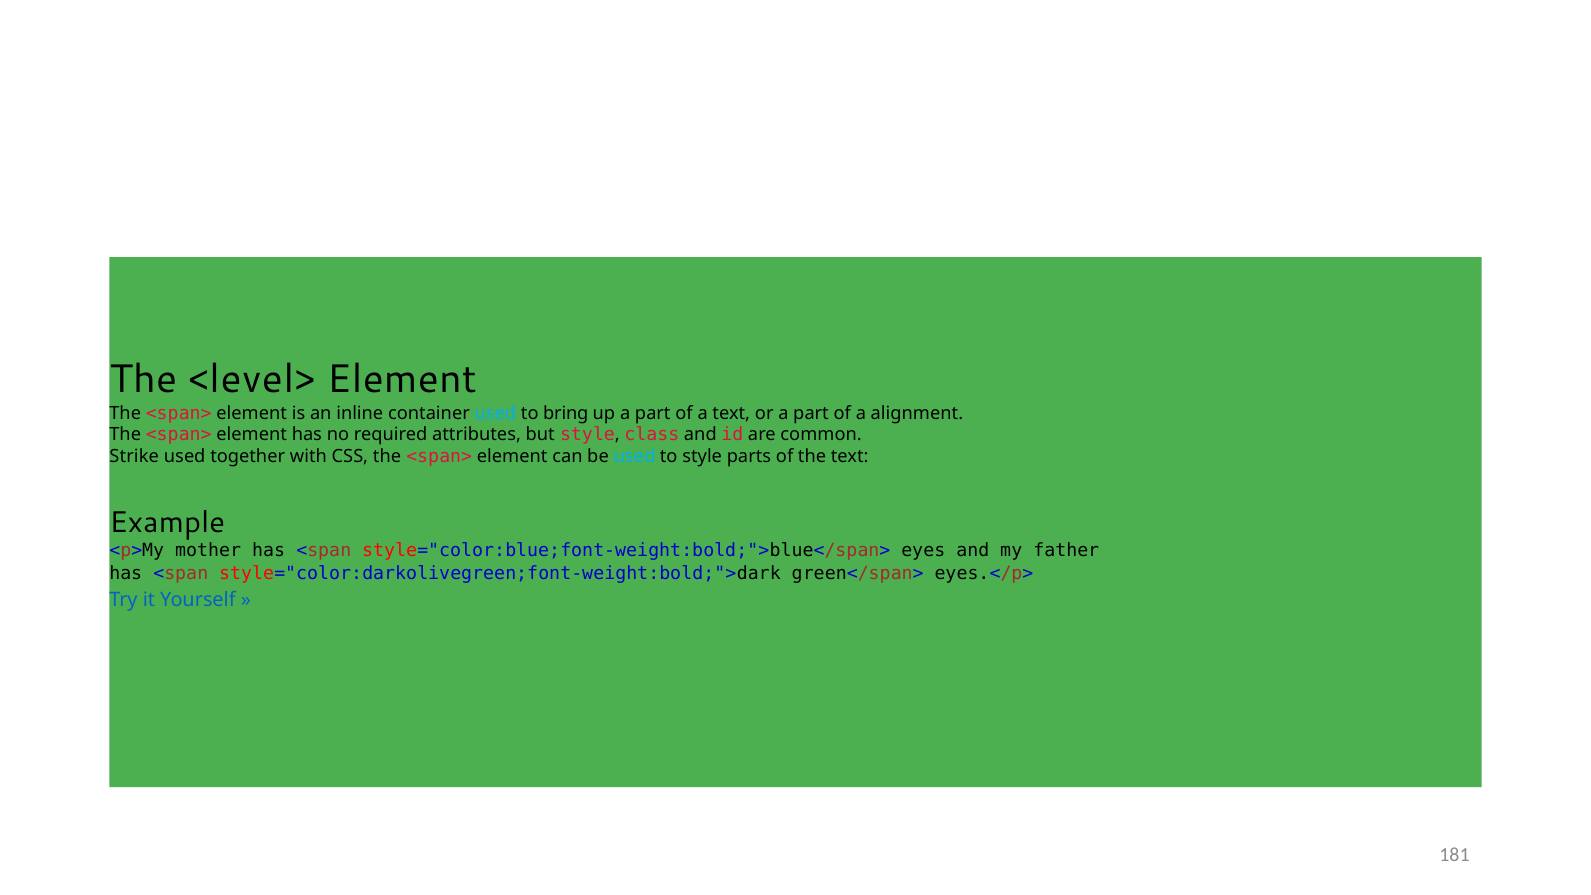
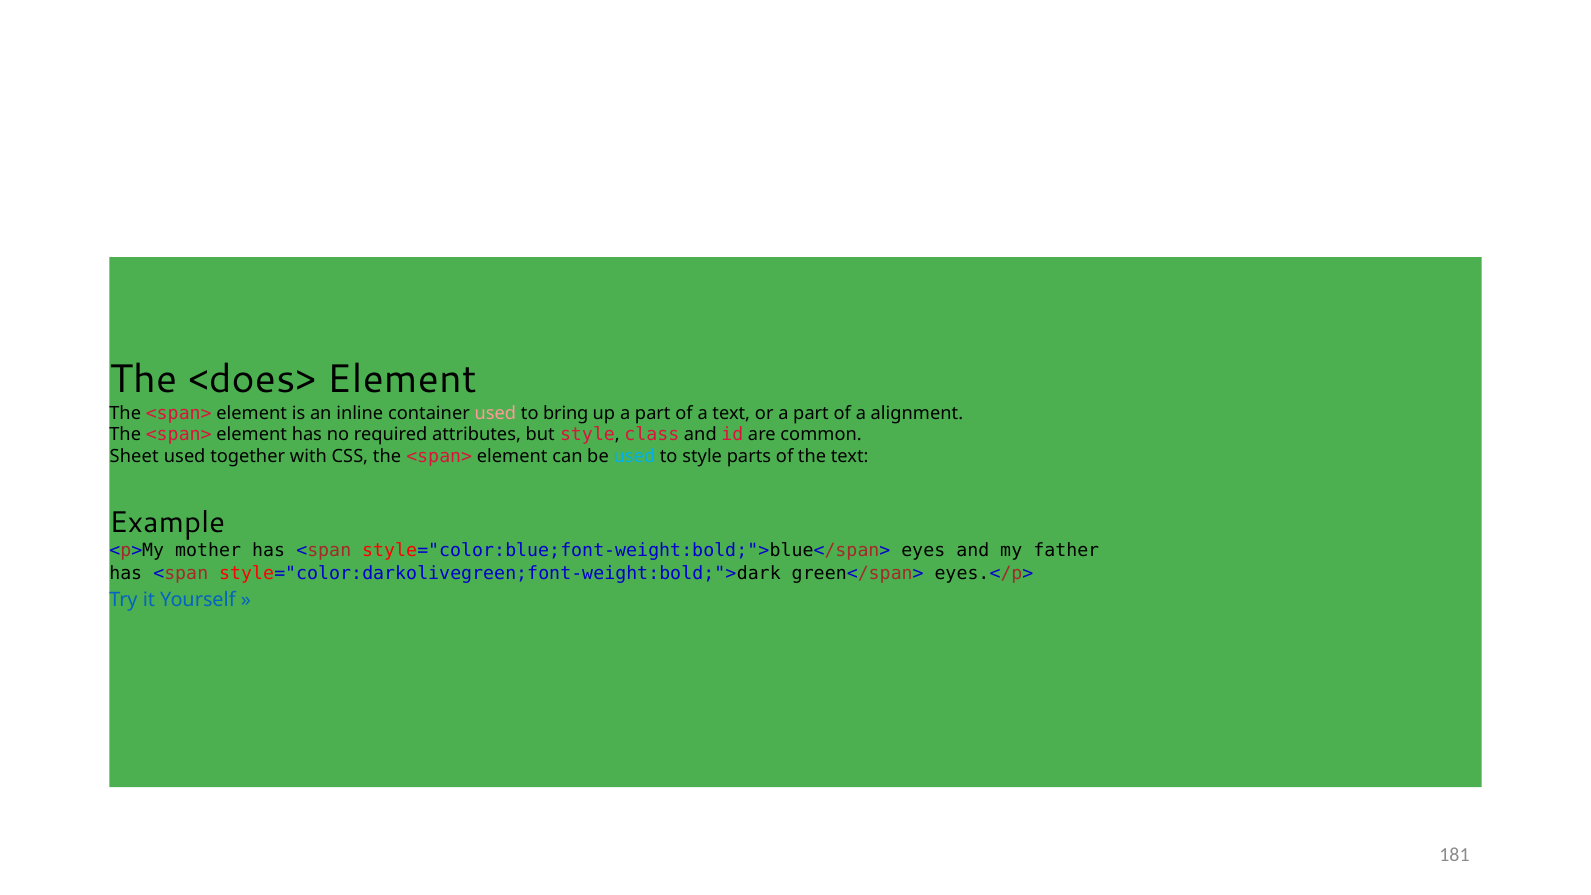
<level>: <level> -> <does>
used at (495, 413) colour: light blue -> pink
Strike: Strike -> Sheet
